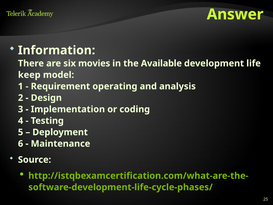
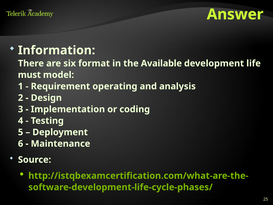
movies: movies -> format
keep: keep -> must
